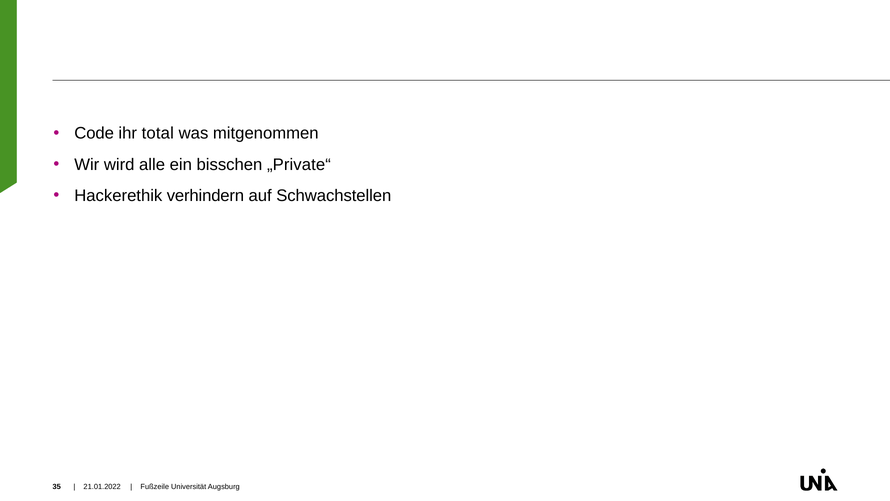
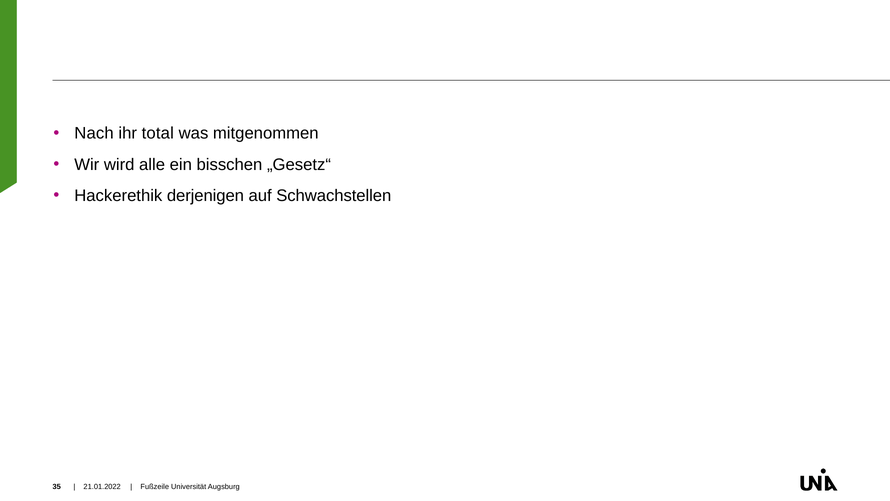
Code: Code -> Nach
„Private“: „Private“ -> „Gesetz“
verhindern: verhindern -> derjenigen
